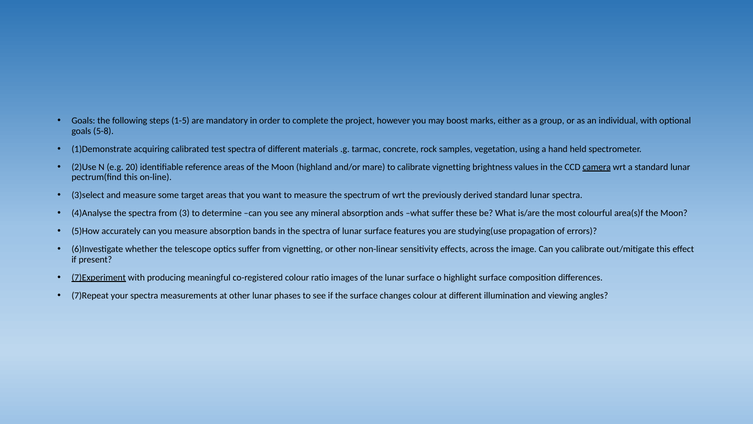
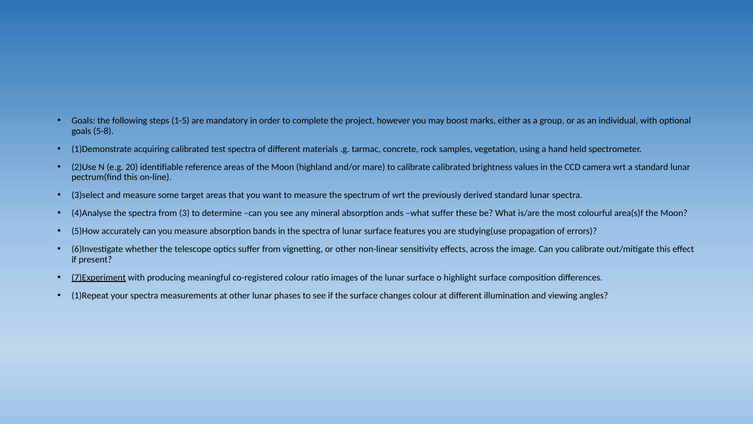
calibrate vignetting: vignetting -> calibrated
camera underline: present -> none
7)Repeat: 7)Repeat -> 1)Repeat
